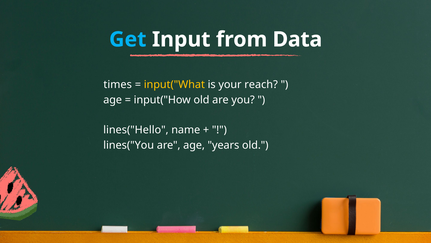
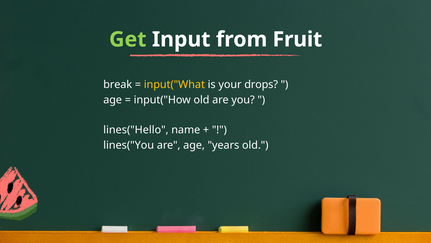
Get colour: light blue -> light green
Data: Data -> Fruit
times: times -> break
reach: reach -> drops
